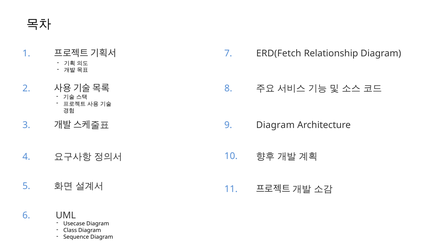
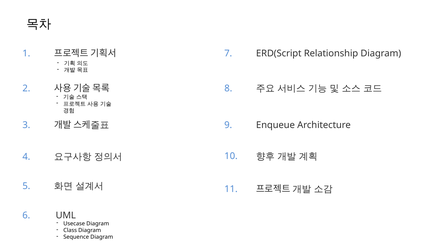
ERD(Fetch: ERD(Fetch -> ERD(Script
Diagram at (275, 125): Diagram -> Enqueue
